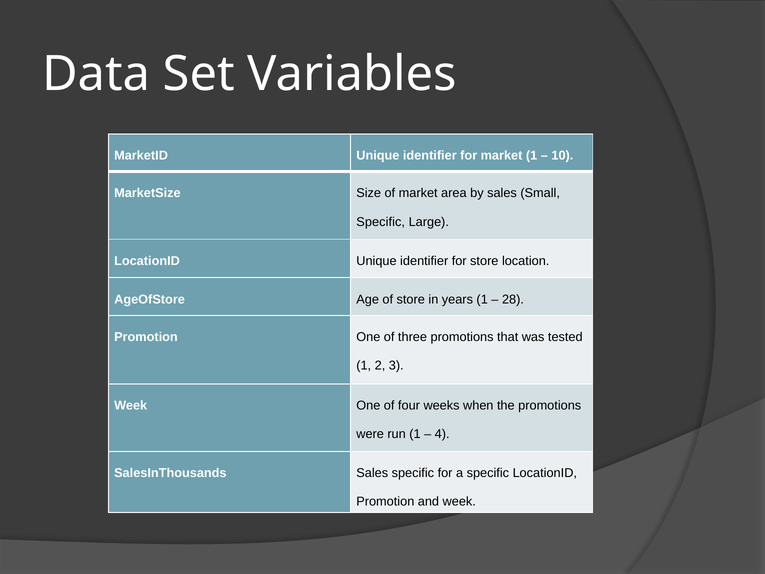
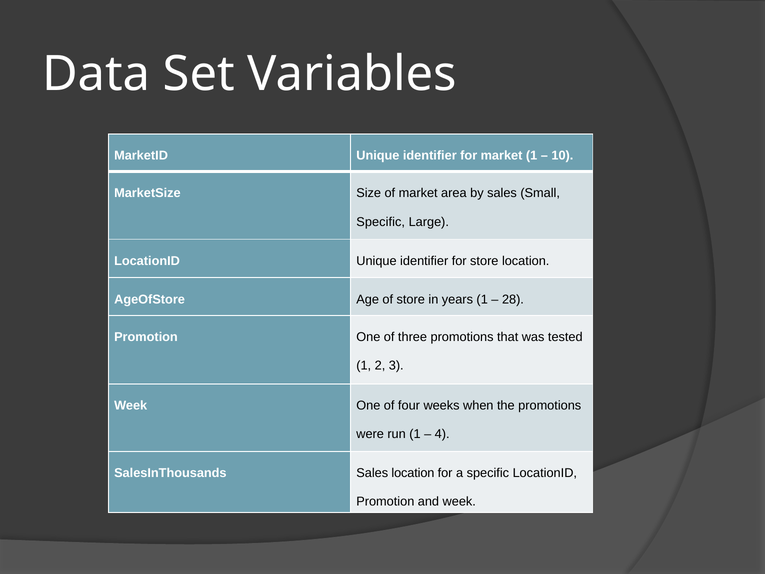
Sales specific: specific -> location
